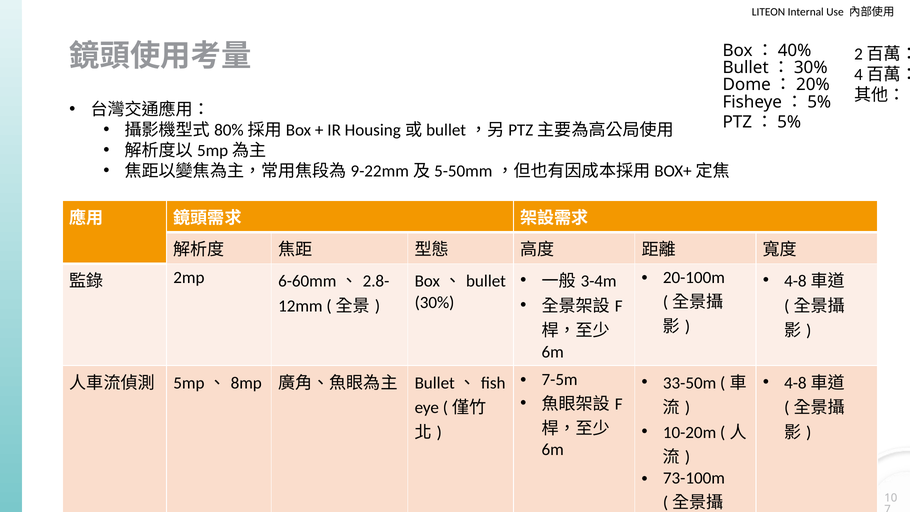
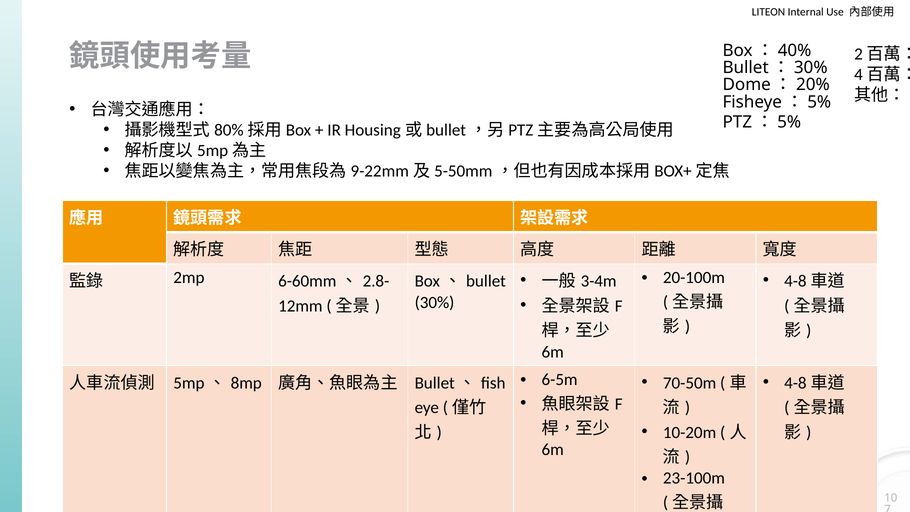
7-5m: 7-5m -> 6-5m
33-50m: 33-50m -> 70-50m
73-100m: 73-100m -> 23-100m
